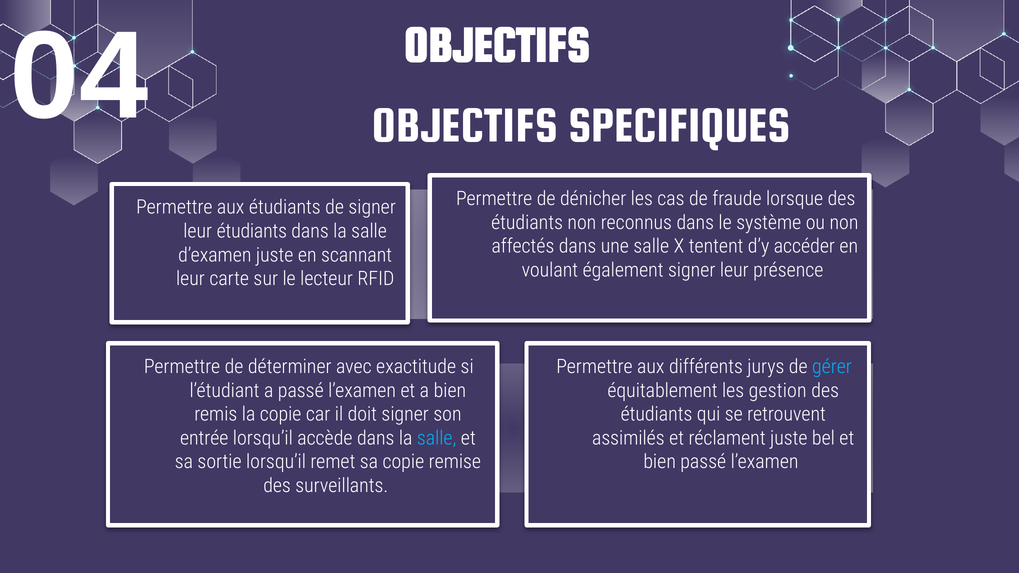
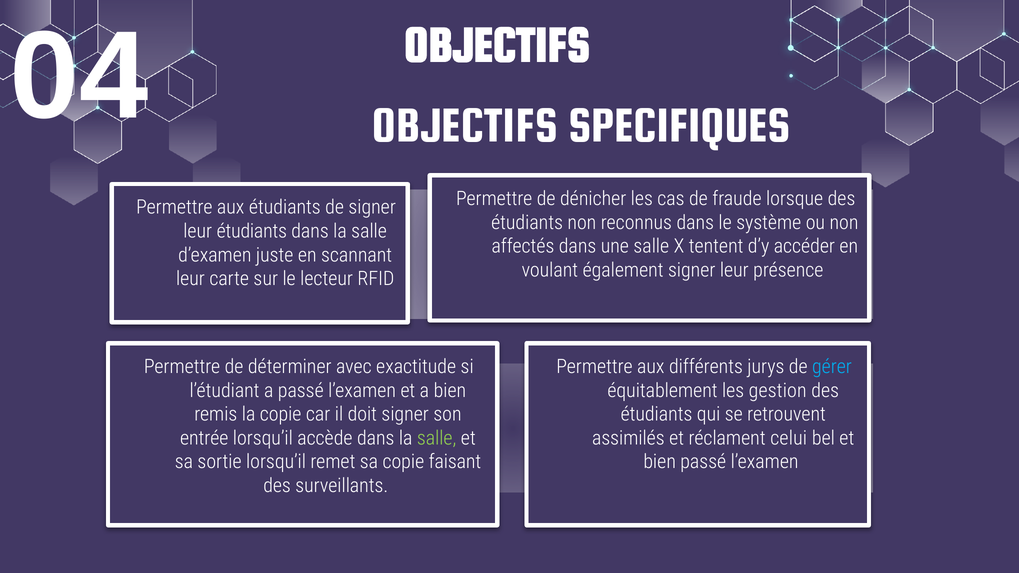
salle at (437, 438) colour: light blue -> light green
réclament juste: juste -> celui
remise: remise -> faisant
